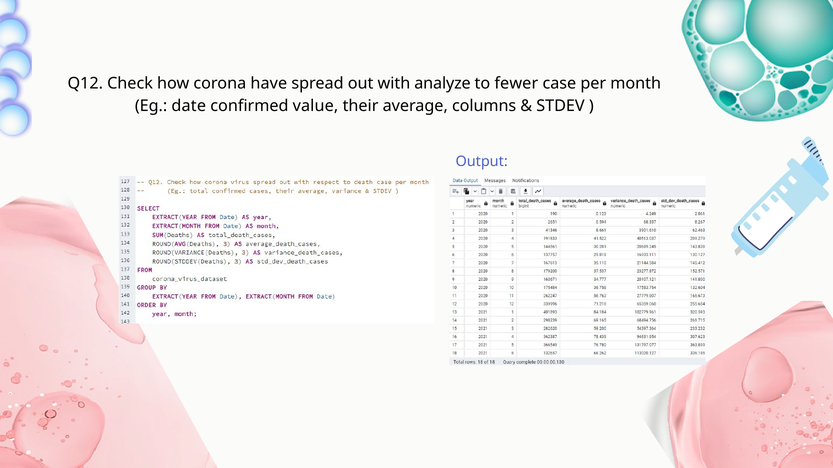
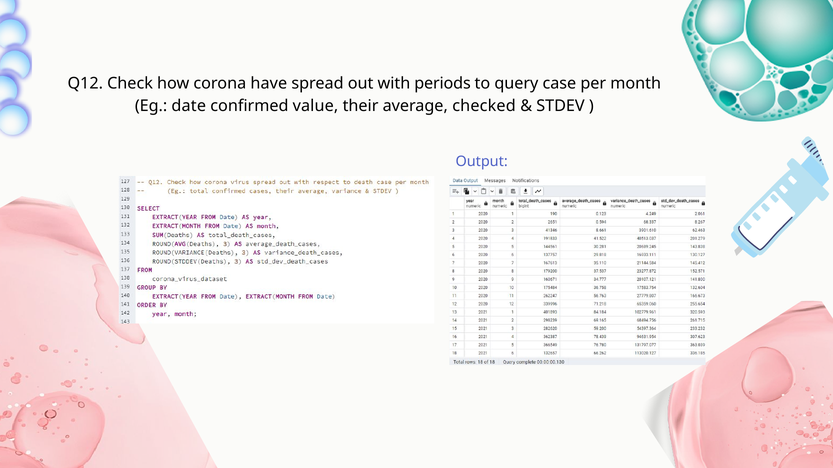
analyze: analyze -> periods
fewer: fewer -> query
columns: columns -> checked
